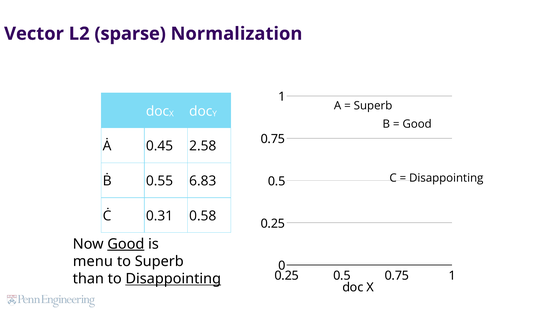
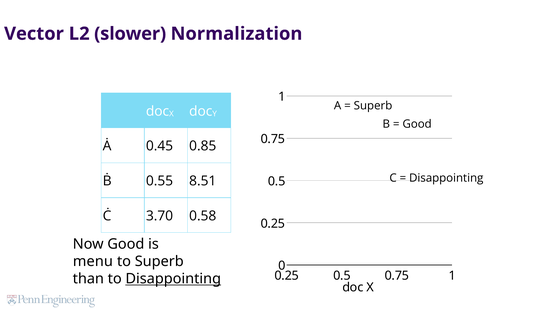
sparse: sparse -> slower
2.58: 2.58 -> 0.85
6.83: 6.83 -> 8.51
0.31: 0.31 -> 3.70
Good at (126, 244) underline: present -> none
